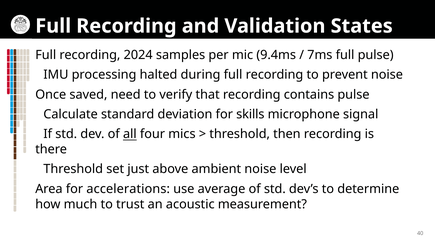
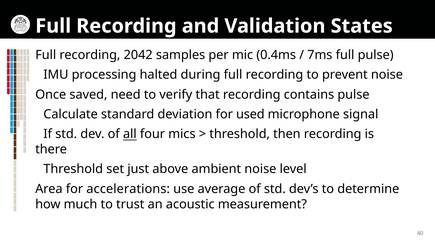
2024: 2024 -> 2042
9.4ms: 9.4ms -> 0.4ms
skills: skills -> used
